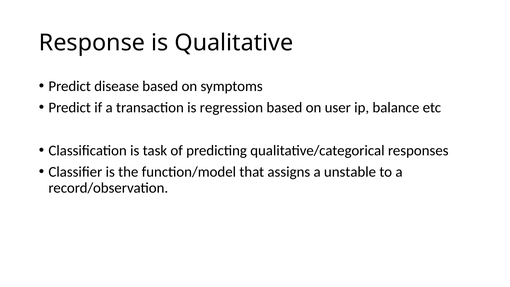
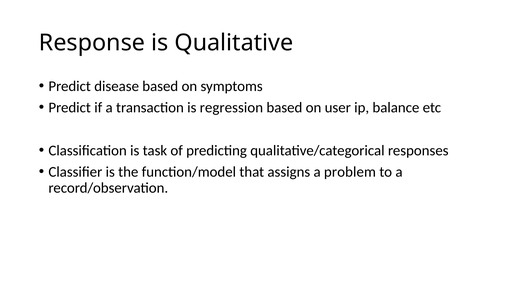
unstable: unstable -> problem
